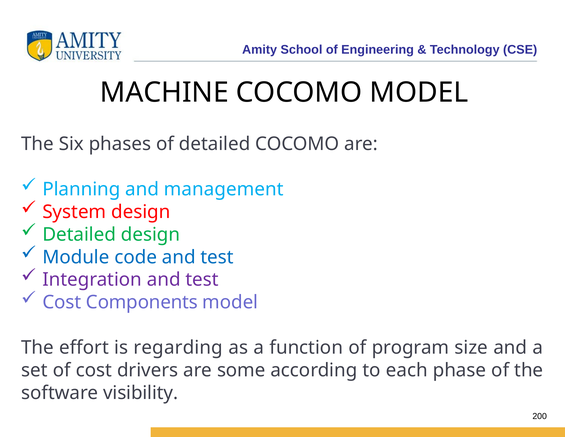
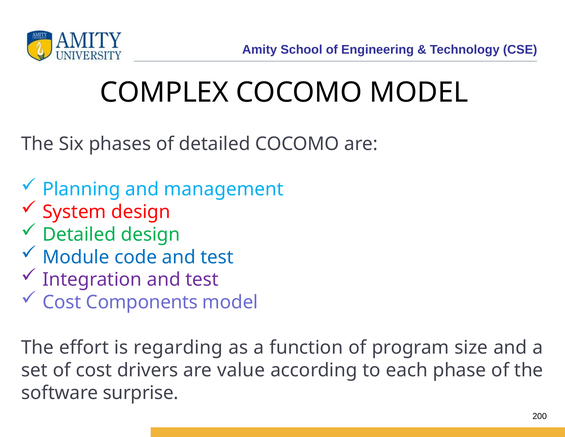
MACHINE: MACHINE -> COMPLEX
some: some -> value
visibility: visibility -> surprise
